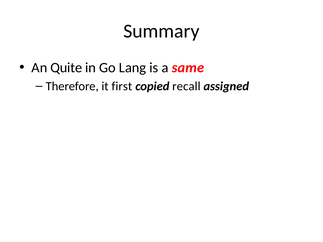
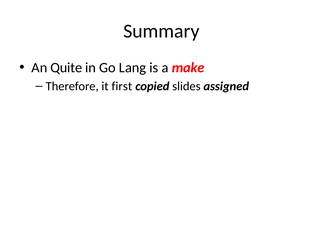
same: same -> make
recall: recall -> slides
